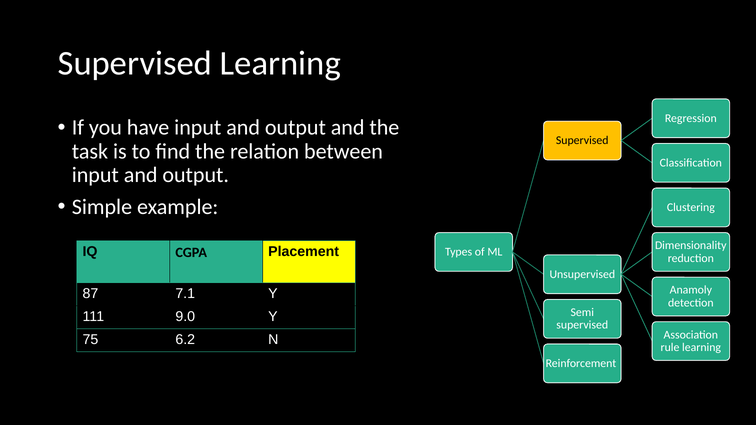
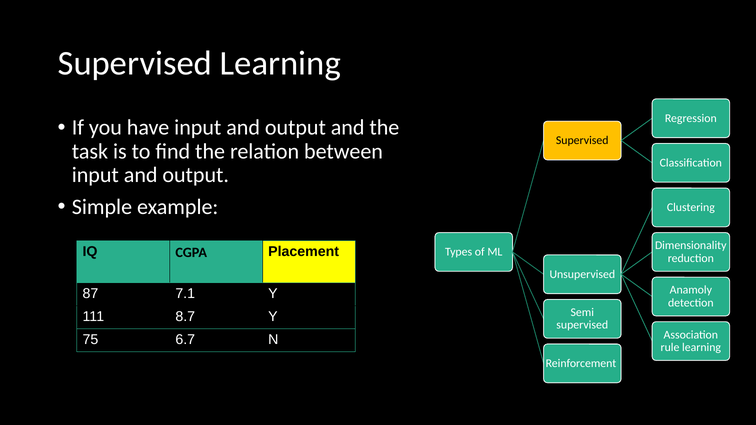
9.0: 9.0 -> 8.7
6.2: 6.2 -> 6.7
